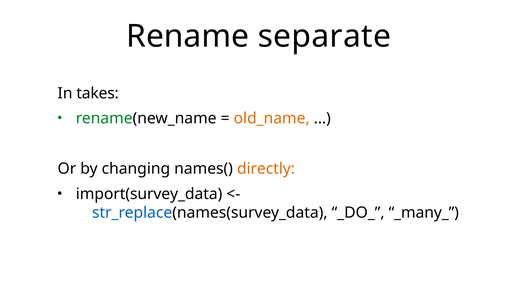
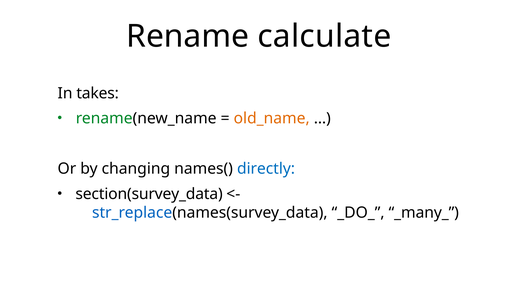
separate: separate -> calculate
directly colour: orange -> blue
import(survey_data: import(survey_data -> section(survey_data
